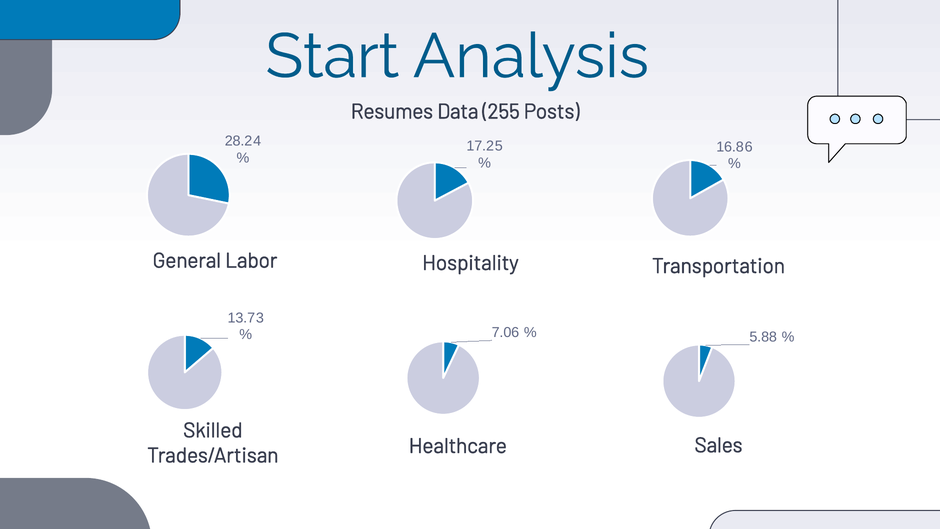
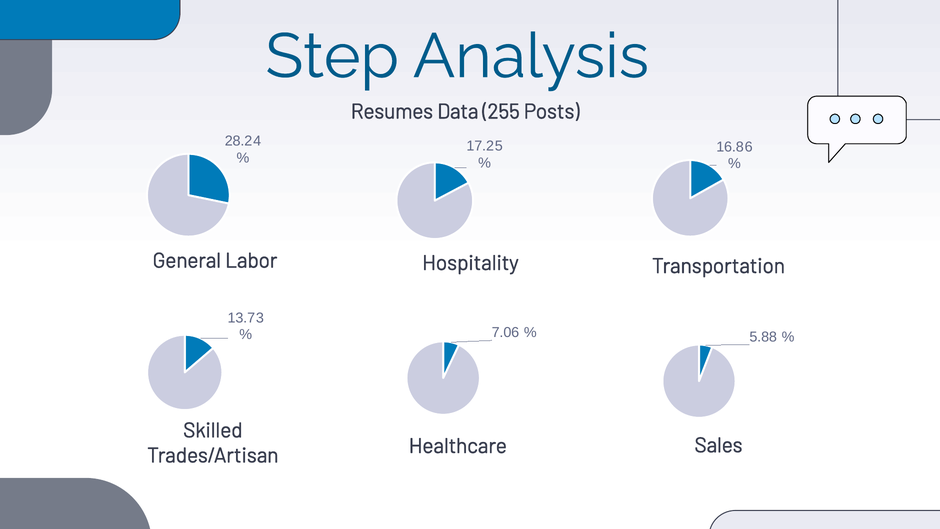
Start: Start -> Step
